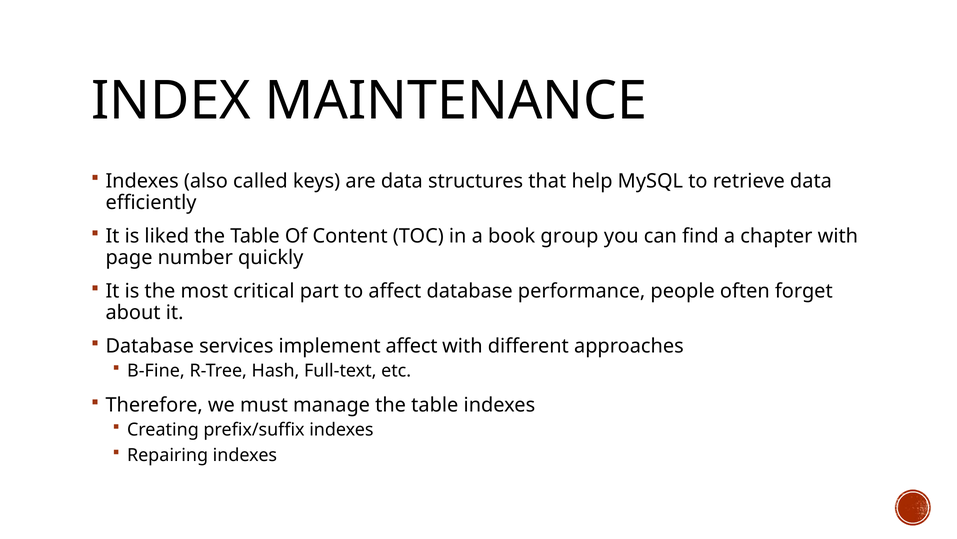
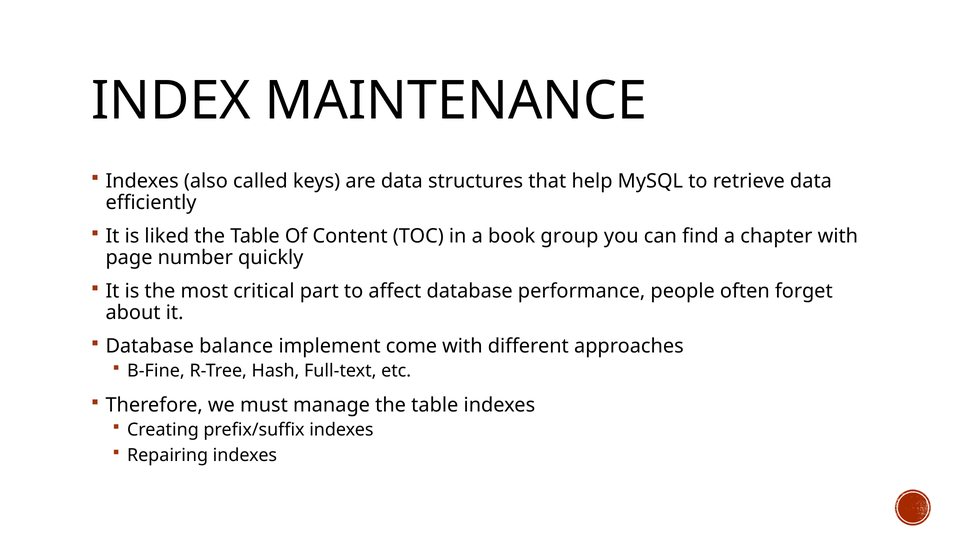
services: services -> balance
implement affect: affect -> come
